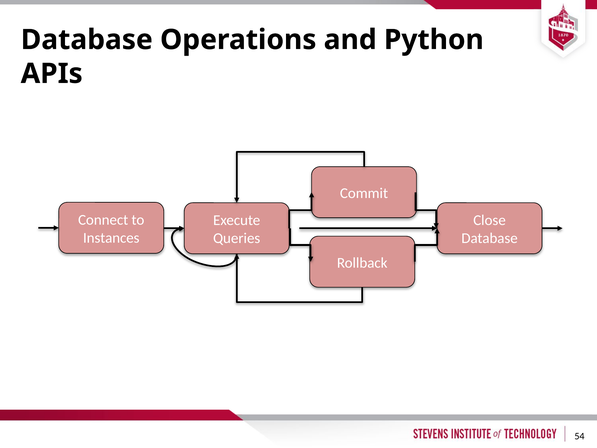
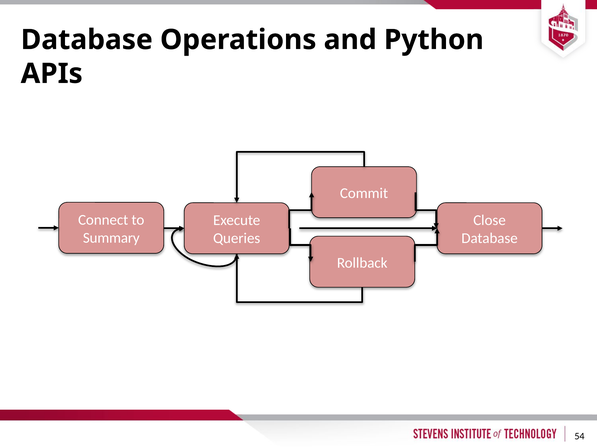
Instances: Instances -> Summary
